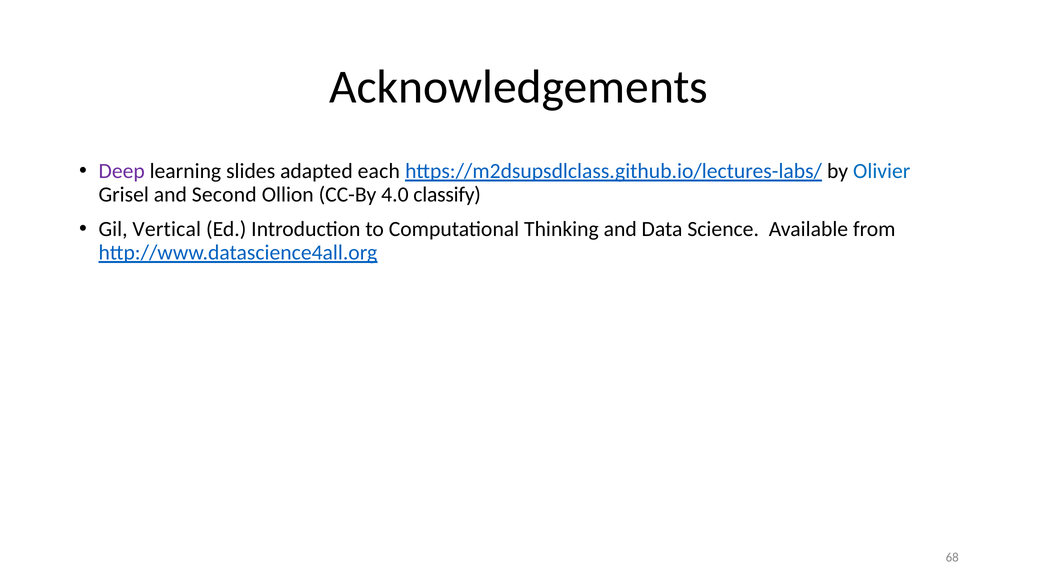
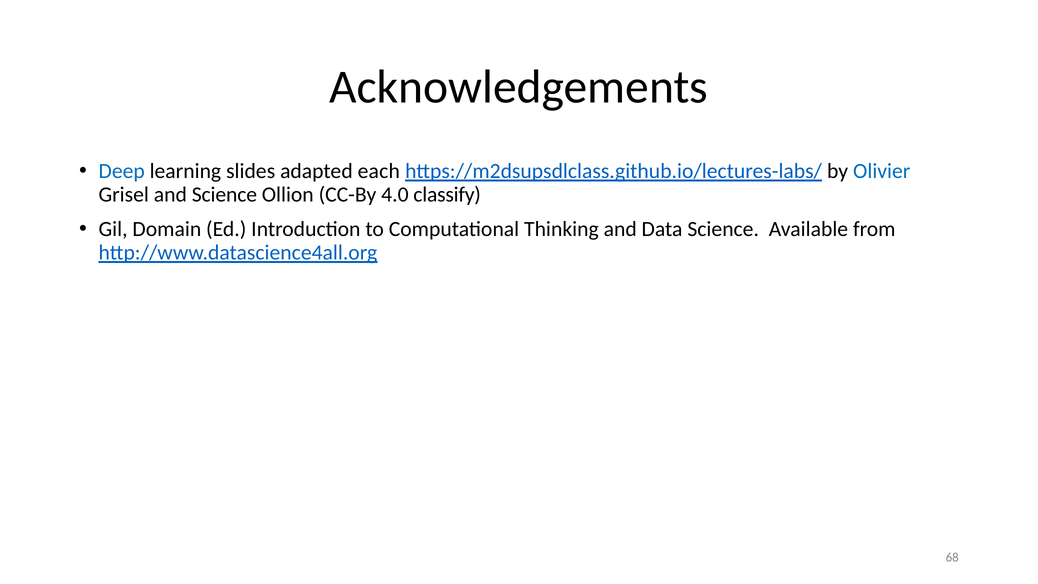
Deep colour: purple -> blue
and Second: Second -> Science
Vertical: Vertical -> Domain
